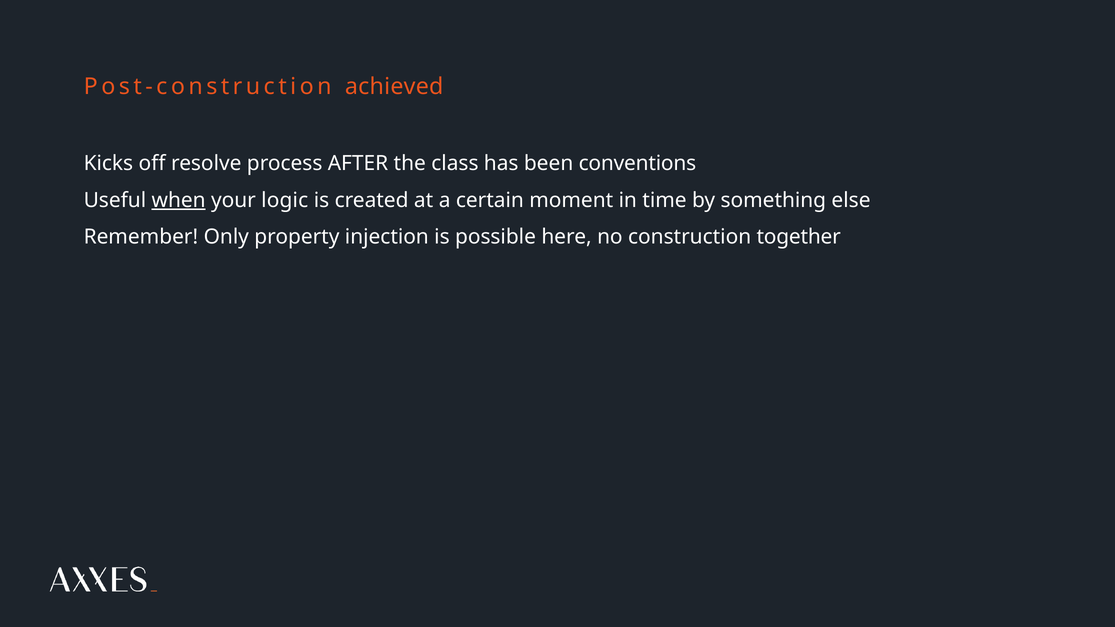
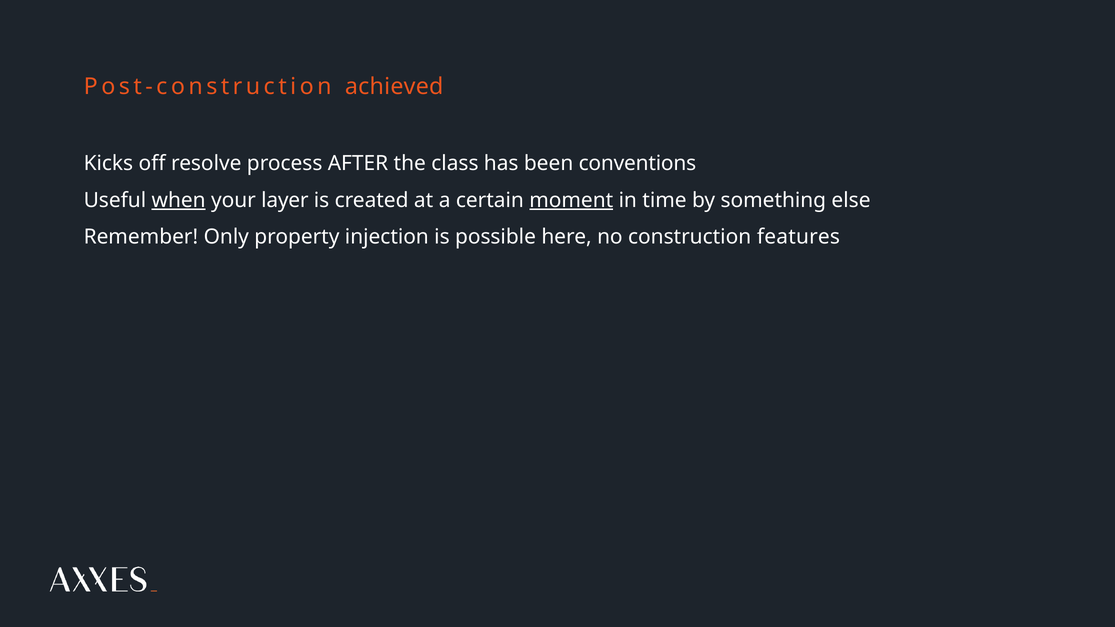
logic: logic -> layer
moment underline: none -> present
together: together -> features
